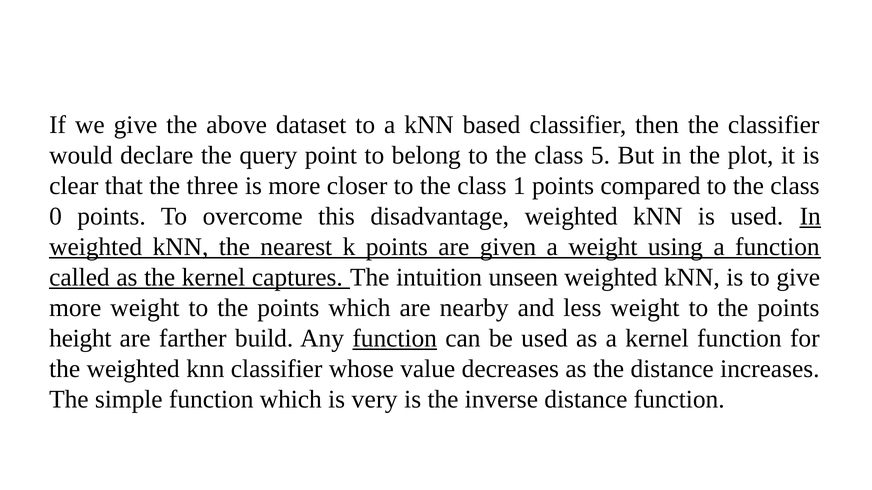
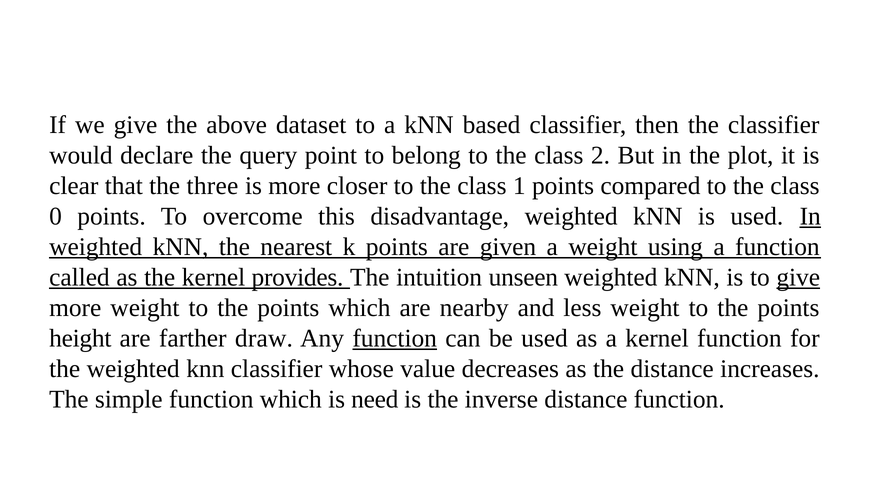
5: 5 -> 2
captures: captures -> provides
give at (798, 277) underline: none -> present
build: build -> draw
very: very -> need
